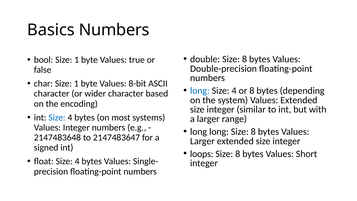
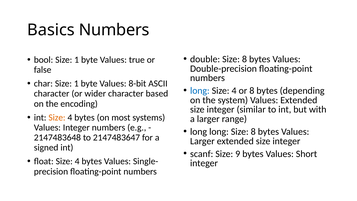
Size at (57, 117) colour: blue -> orange
loops: loops -> scanf
8 at (238, 154): 8 -> 9
